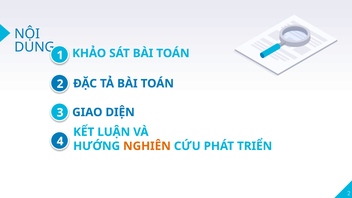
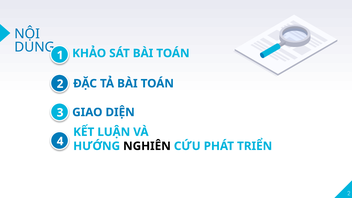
NGHIÊN colour: orange -> black
